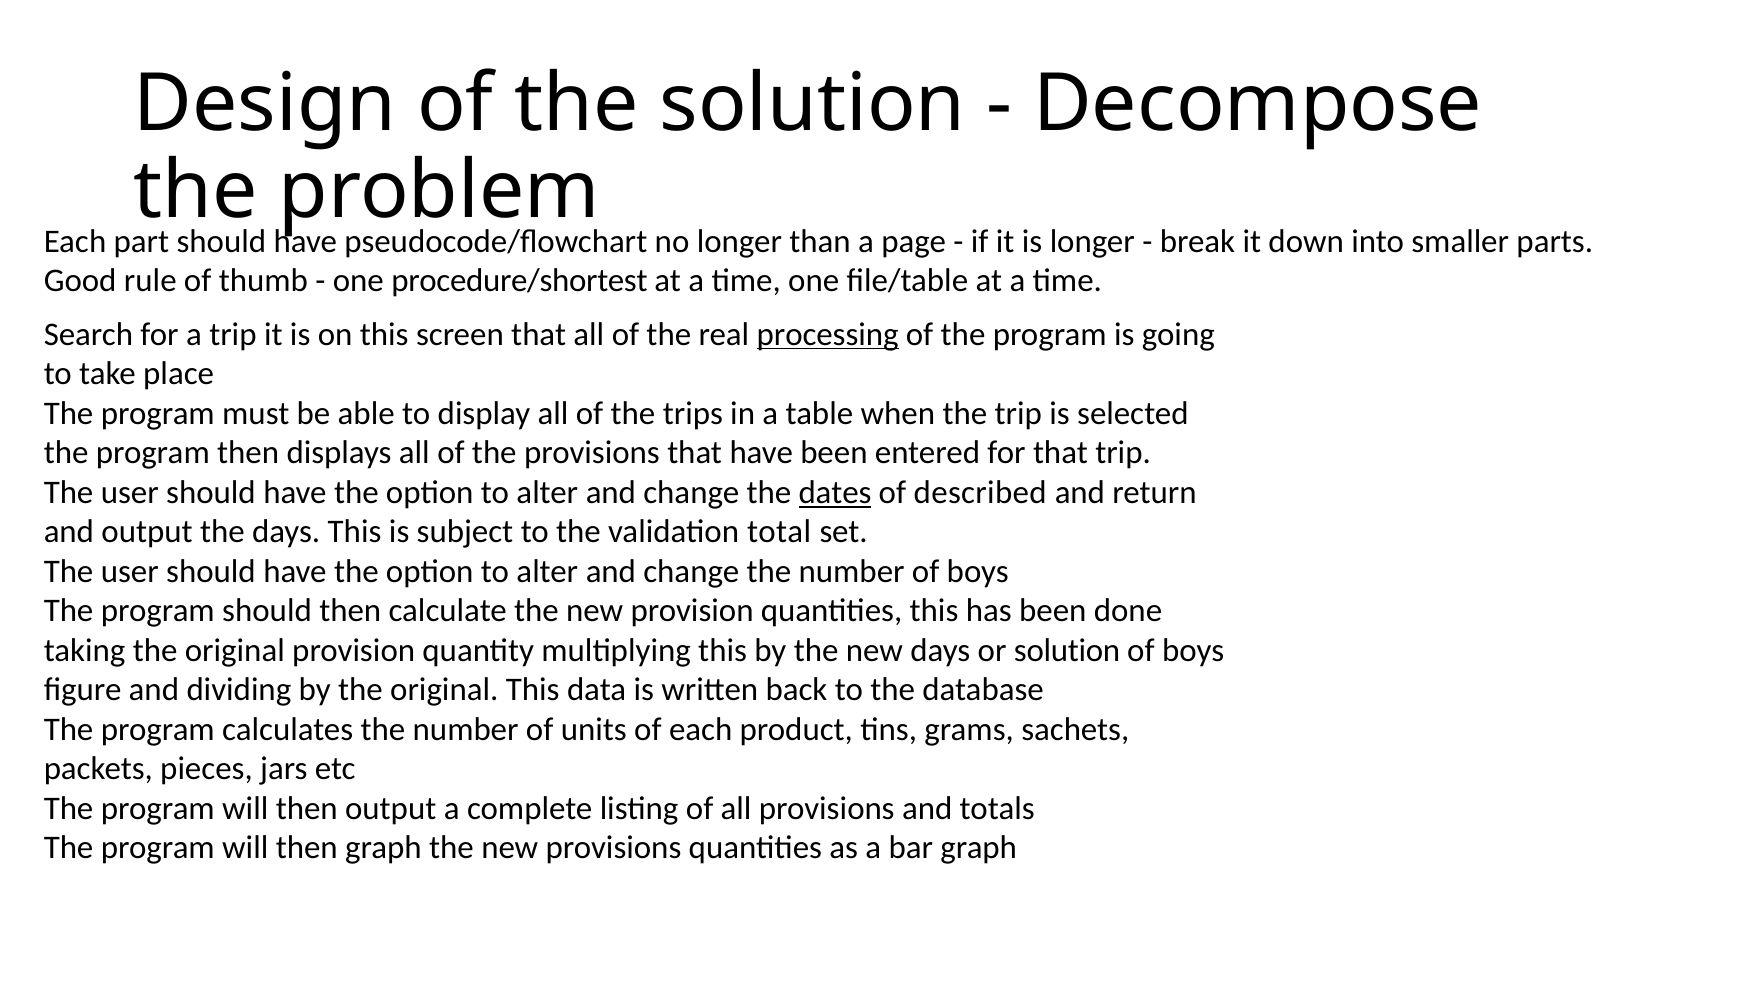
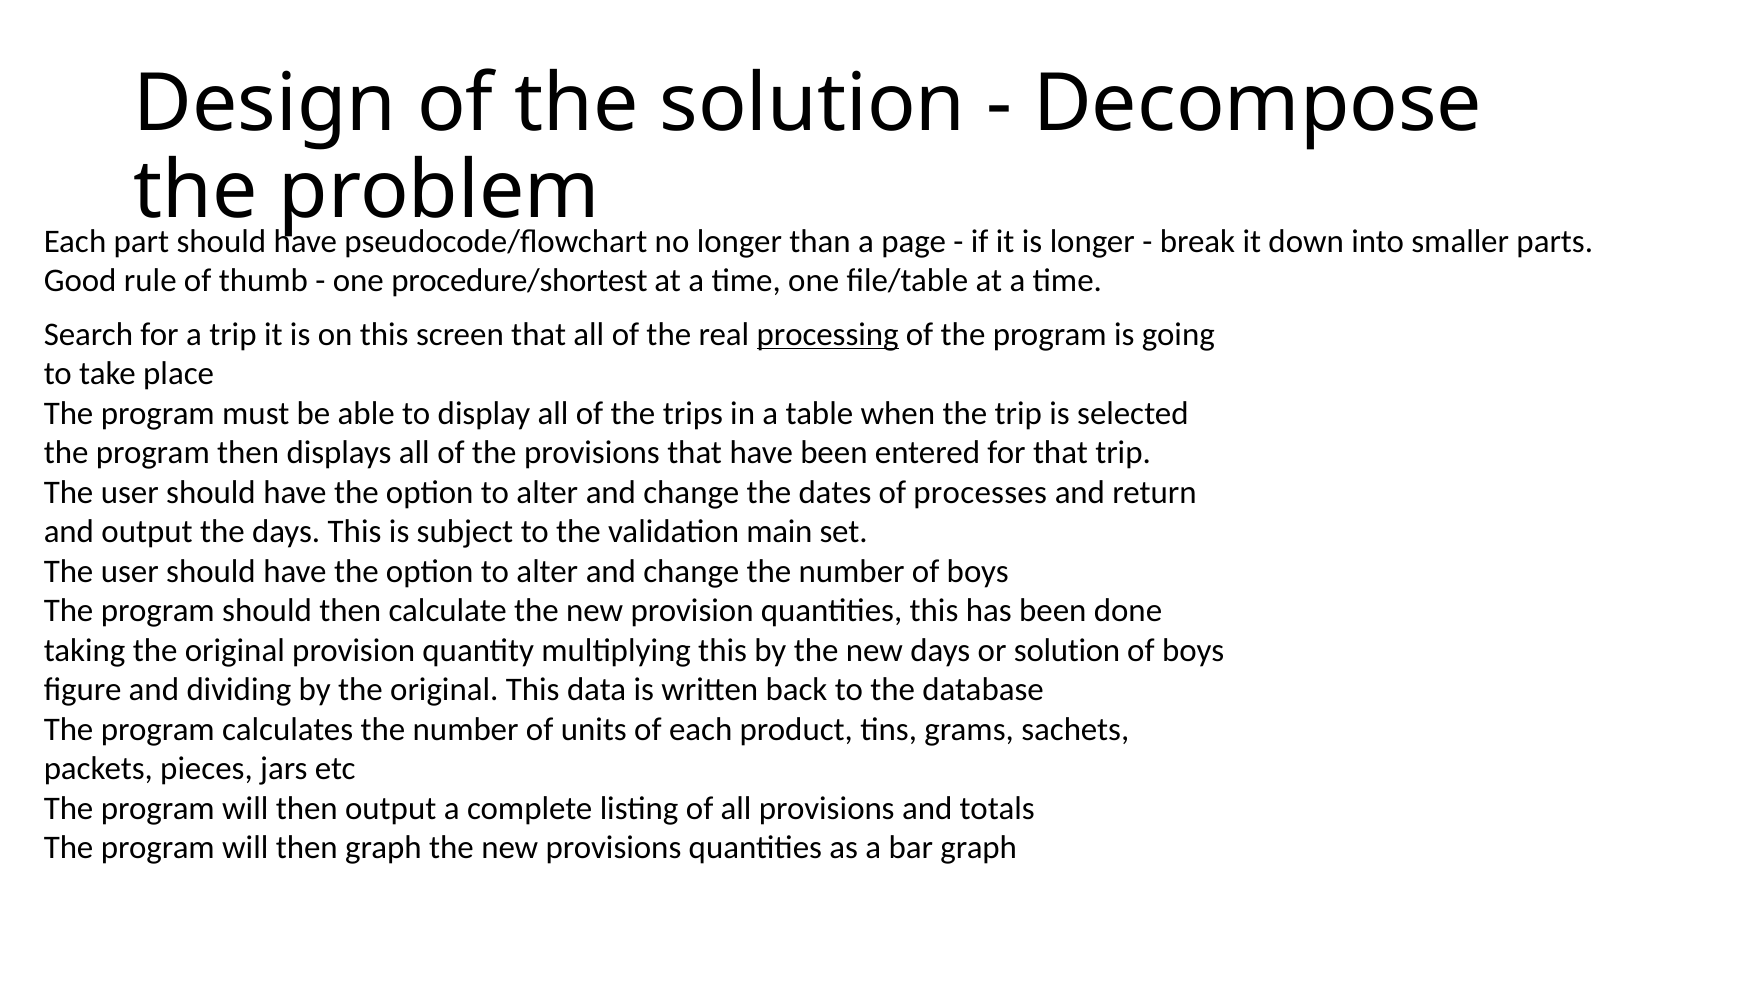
dates underline: present -> none
described: described -> processes
total: total -> main
